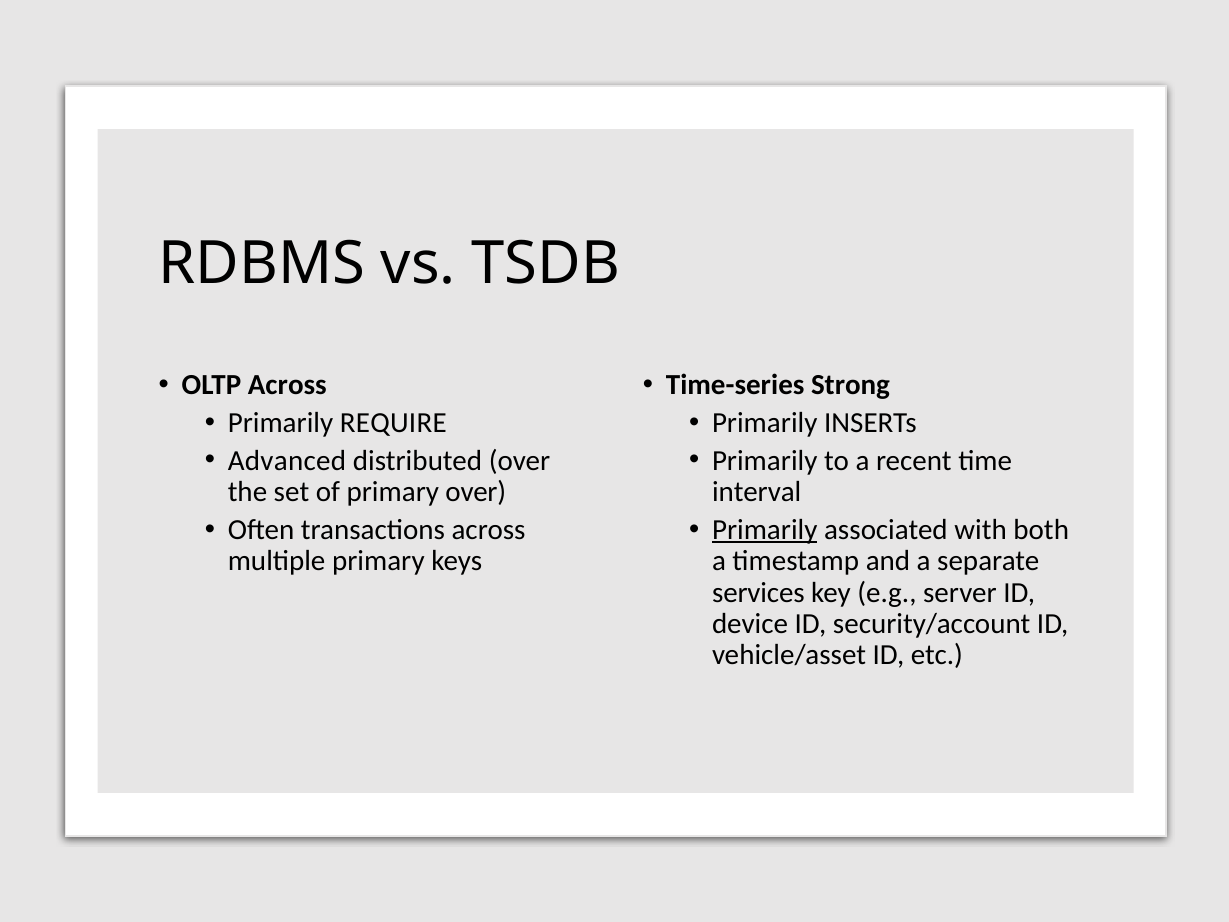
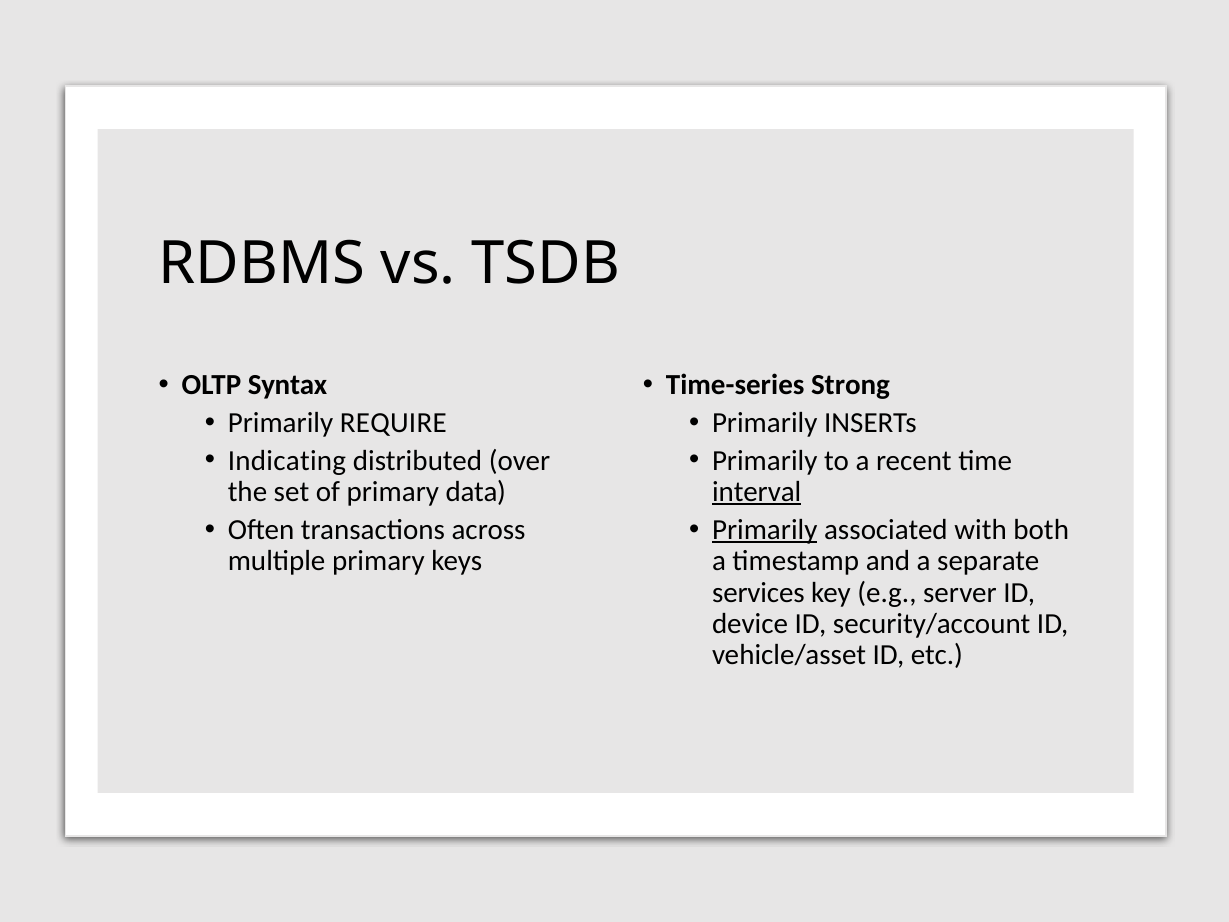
OLTP Across: Across -> Syntax
Advanced: Advanced -> Indicating
primary over: over -> data
interval underline: none -> present
